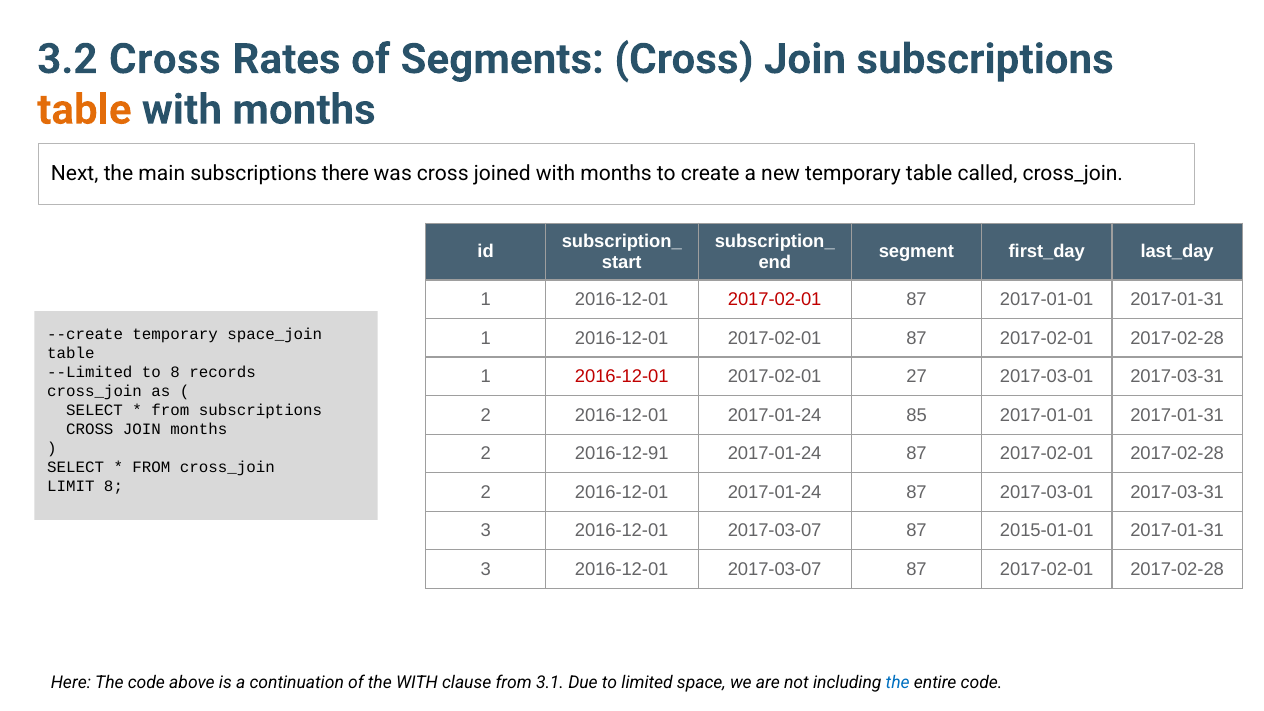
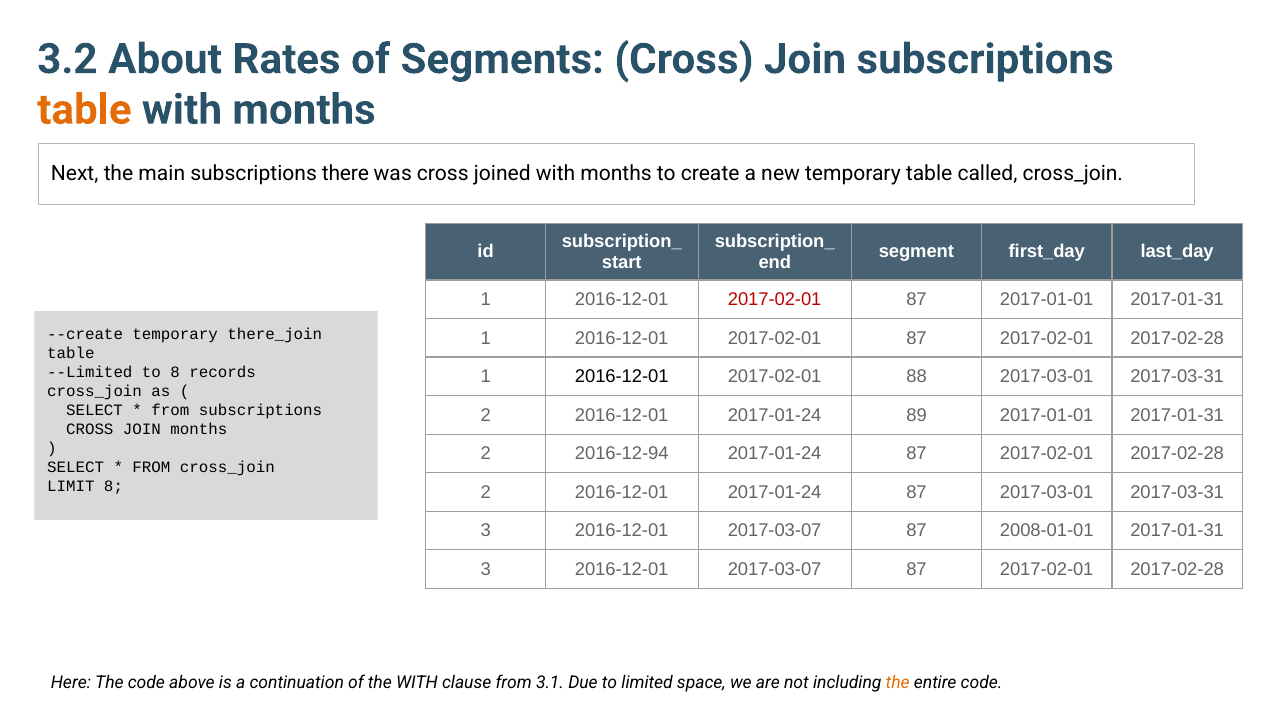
3.2 Cross: Cross -> About
space_join: space_join -> there_join
2016-12-01 at (622, 377) colour: red -> black
27: 27 -> 88
85: 85 -> 89
2016-12-91: 2016-12-91 -> 2016-12-94
2015-01-01: 2015-01-01 -> 2008-01-01
the at (898, 682) colour: blue -> orange
